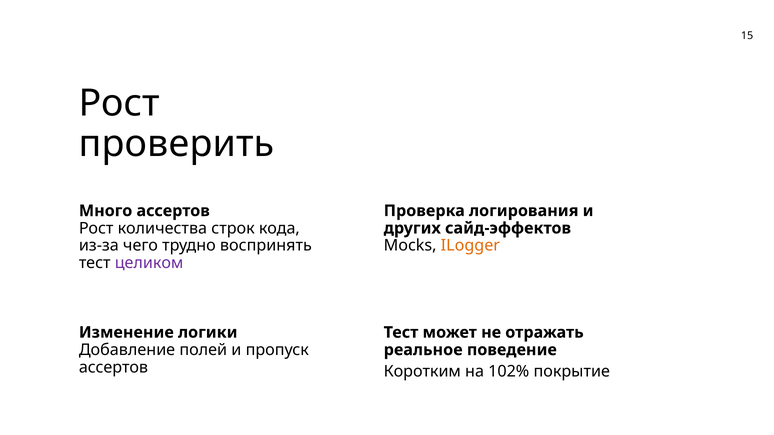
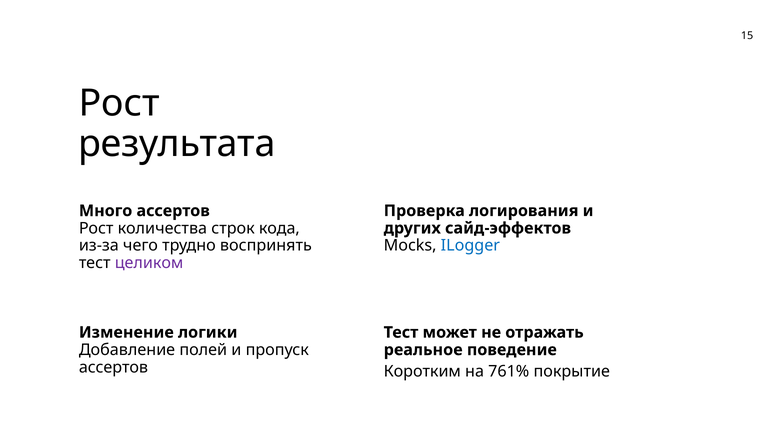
проверить: проверить -> результата
ILogger colour: orange -> blue
102%: 102% -> 761%
